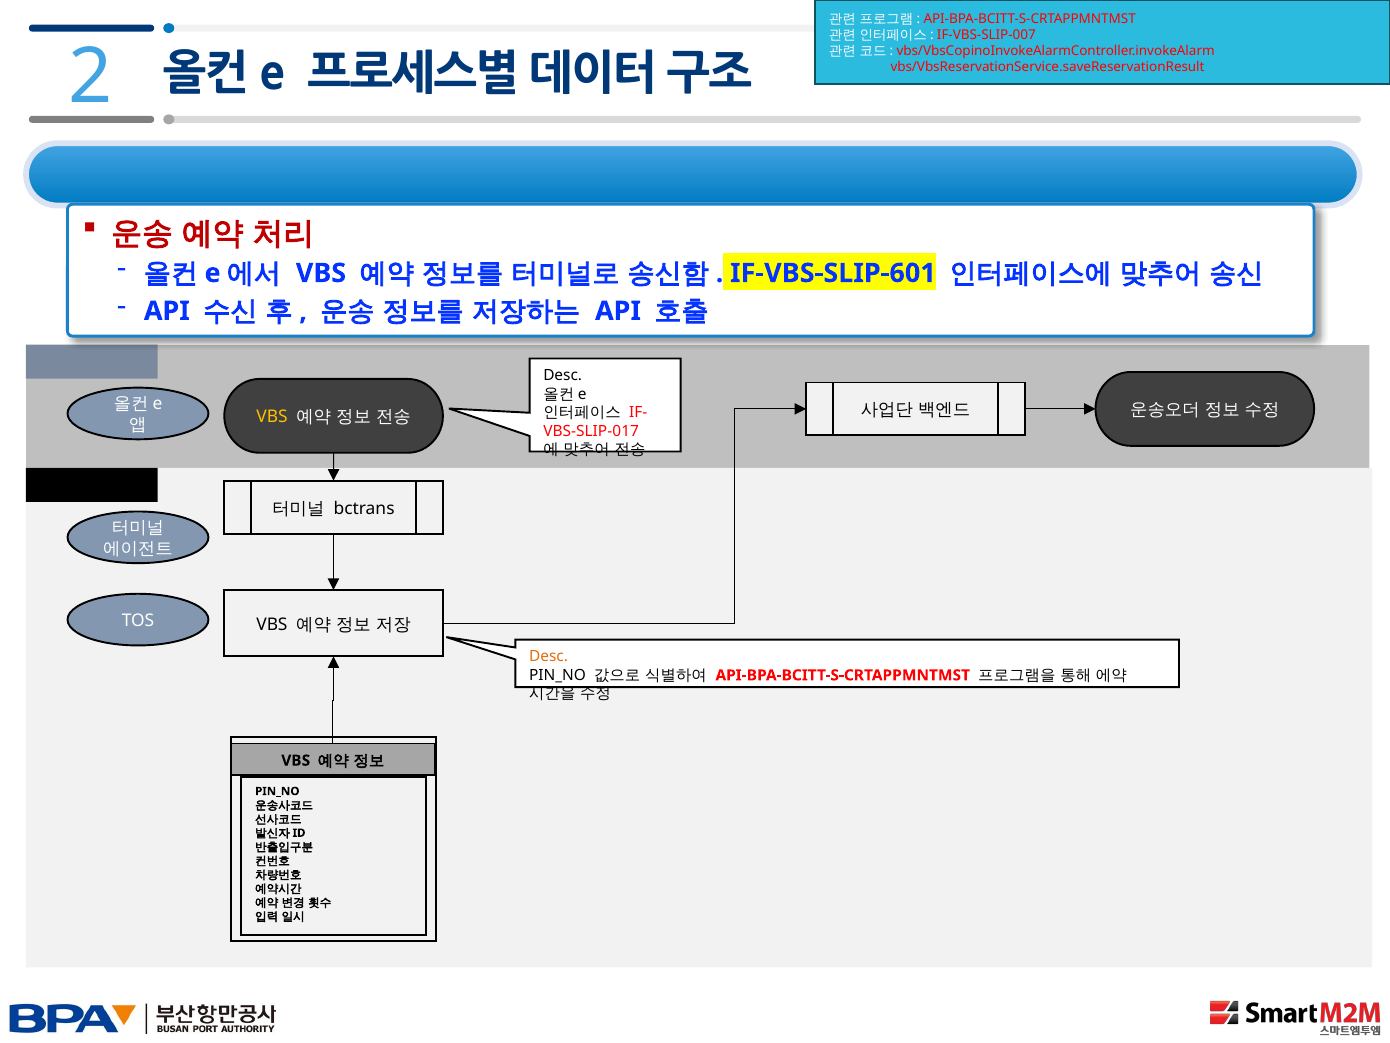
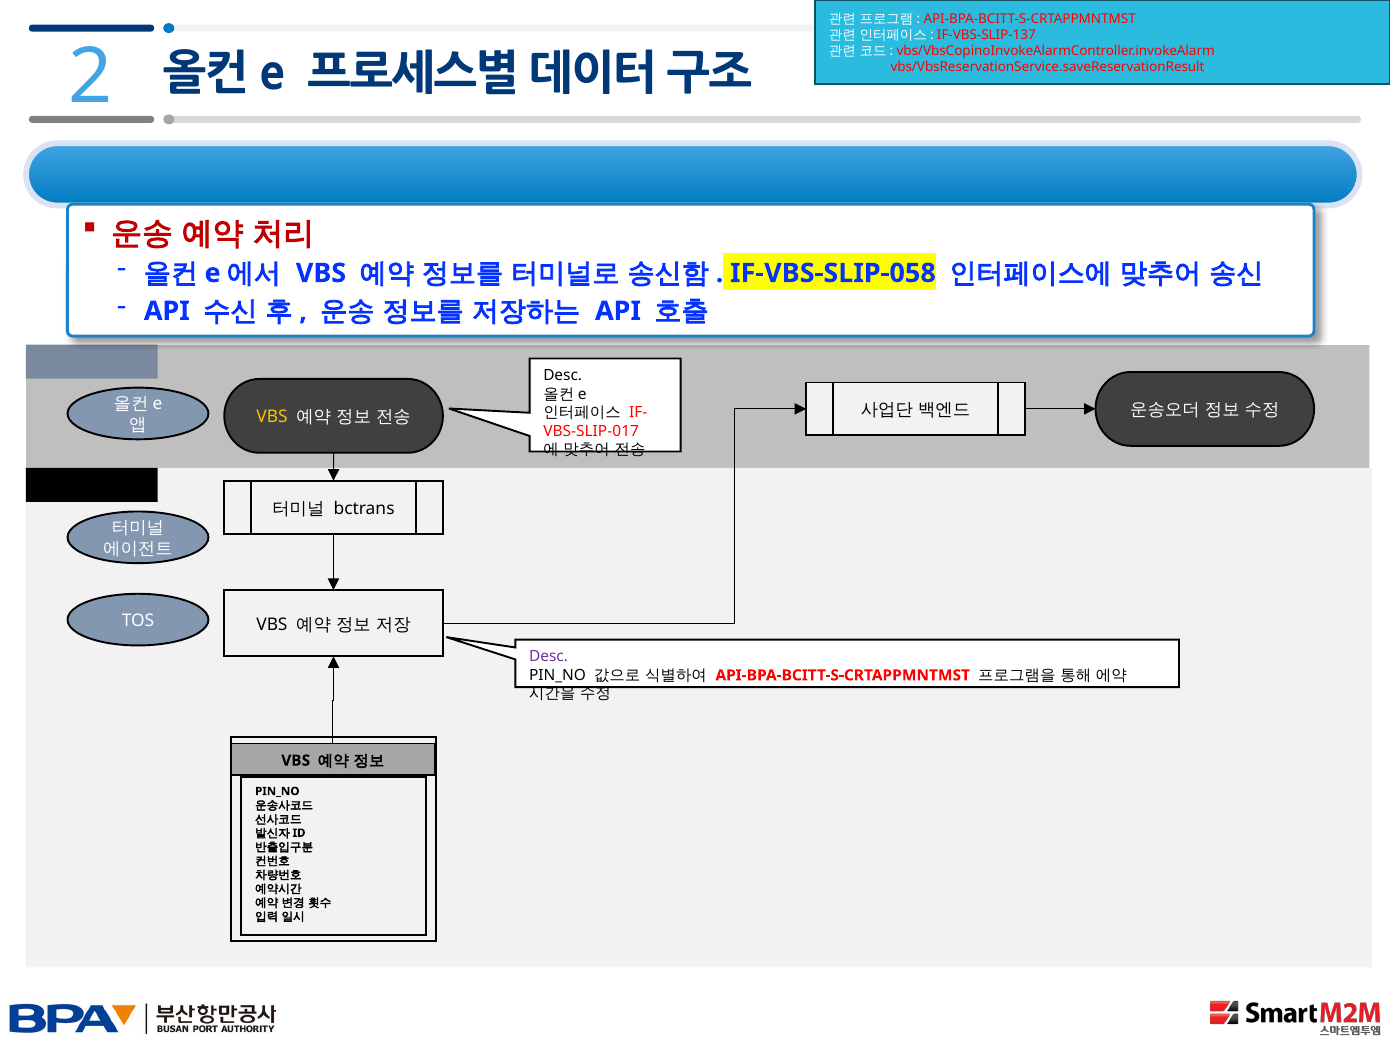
IF-VBS-SLIP-007: IF-VBS-SLIP-007 -> IF-VBS-SLIP-137
IF-VBS-SLIP-601: IF-VBS-SLIP-601 -> IF-VBS-SLIP-058
Desc at (548, 656) colour: orange -> purple
